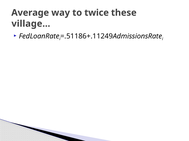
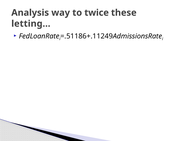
Average: Average -> Analysis
village…: village… -> letting…
